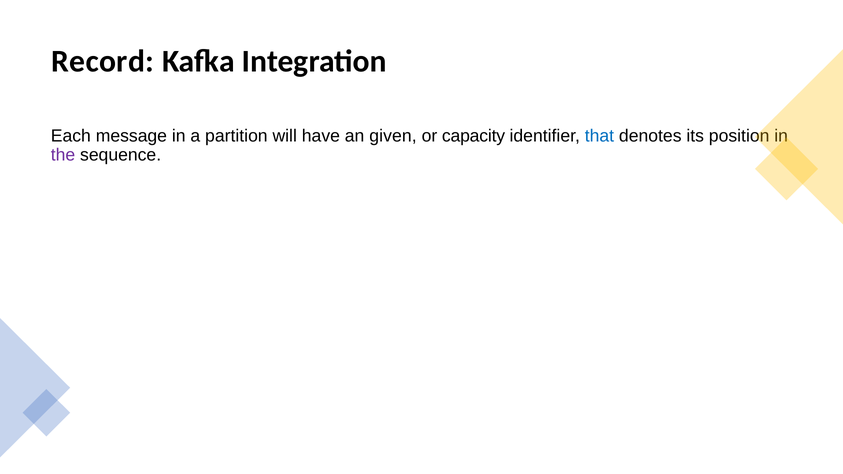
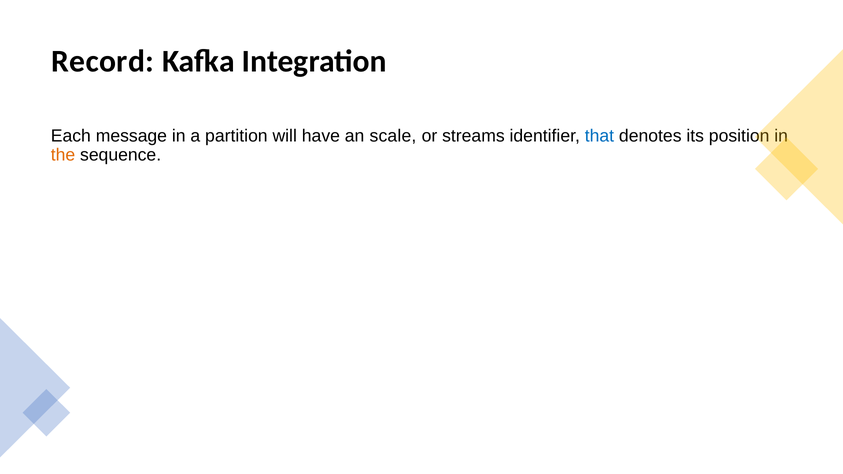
given: given -> scale
capacity: capacity -> streams
the colour: purple -> orange
